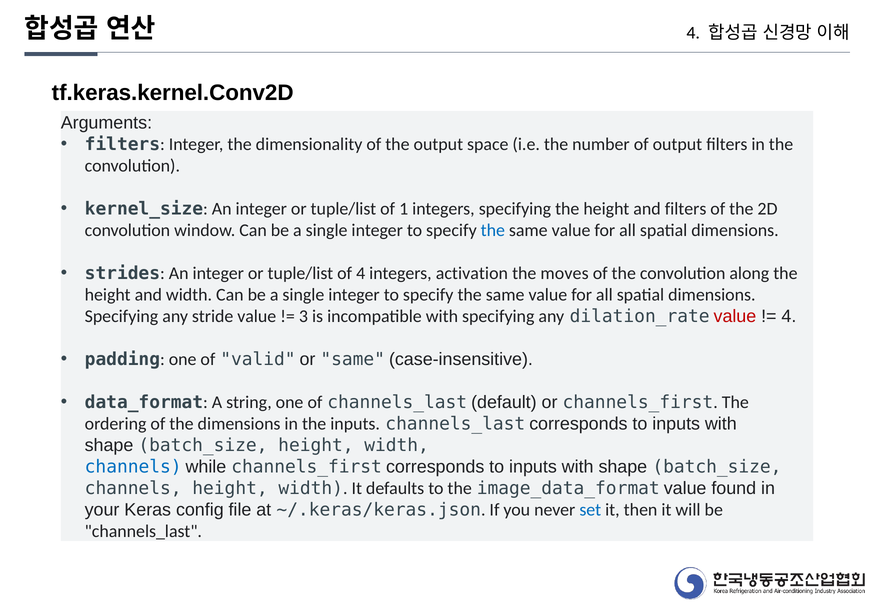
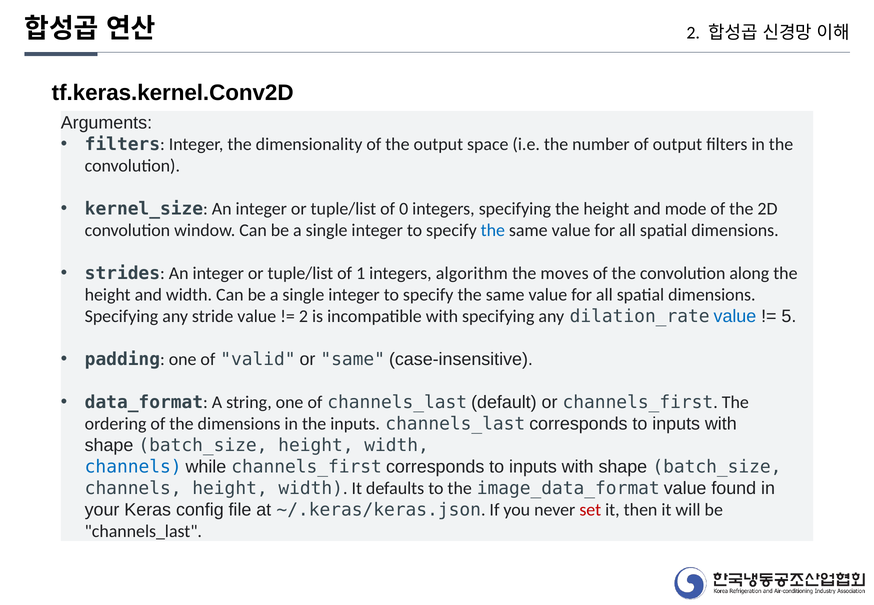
4 at (693, 33): 4 -> 2
1: 1 -> 0
and filters: filters -> mode
of 4: 4 -> 1
activation: activation -> algorithm
3 at (303, 316): 3 -> 2
value at (735, 316) colour: red -> blue
4 at (789, 316): 4 -> 5
set colour: blue -> red
